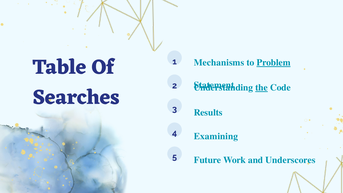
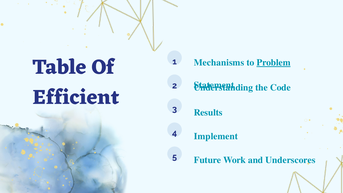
the underline: present -> none
Searches: Searches -> Efficient
Examining: Examining -> Implement
